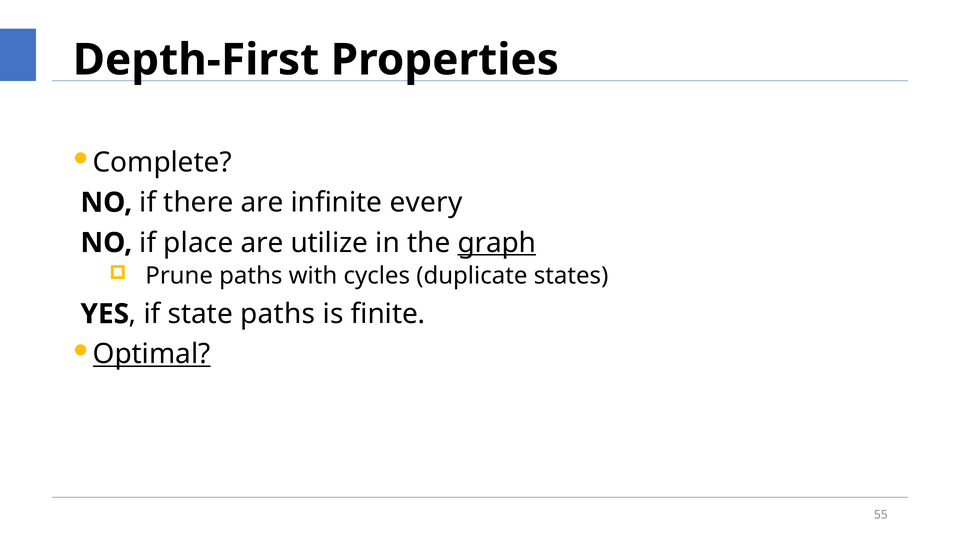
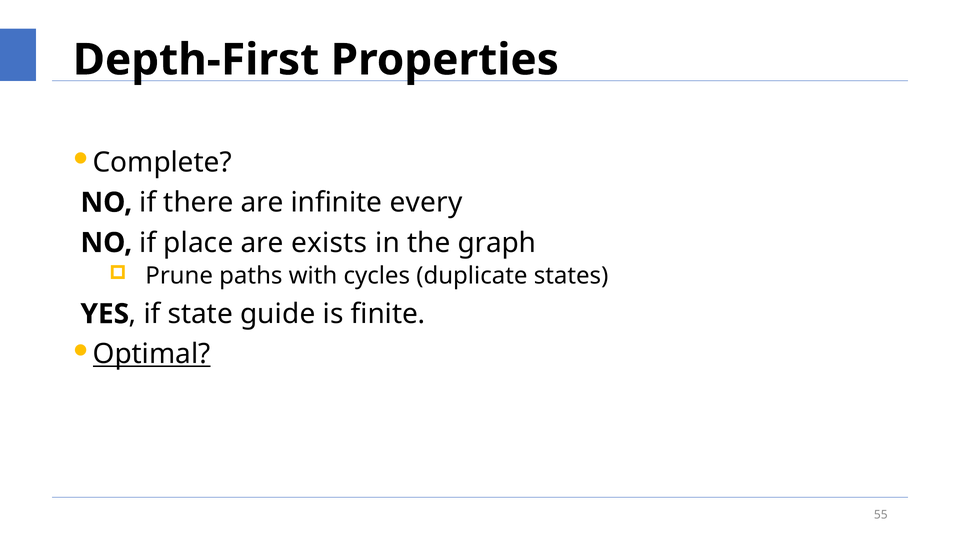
utilize: utilize -> exists
graph underline: present -> none
state paths: paths -> guide
